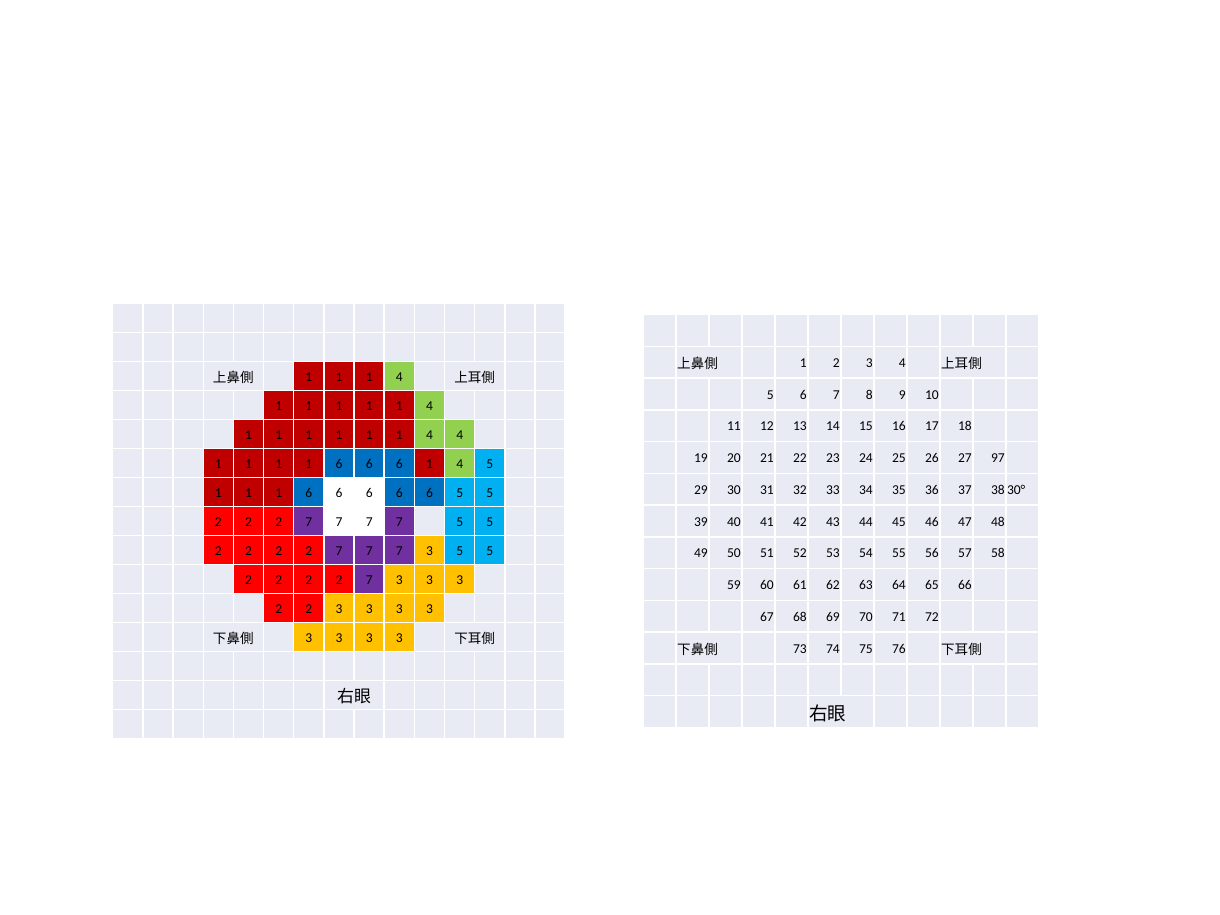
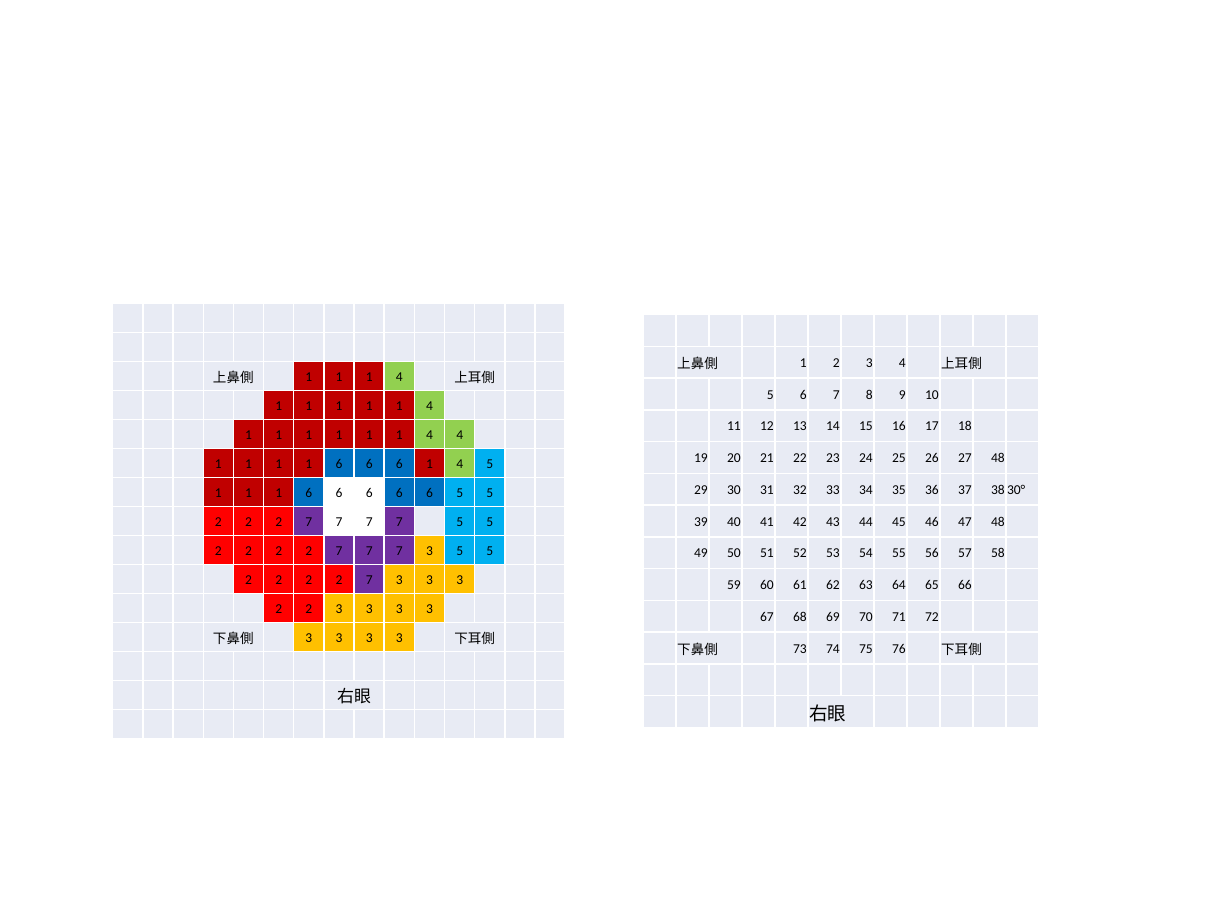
27 97: 97 -> 48
